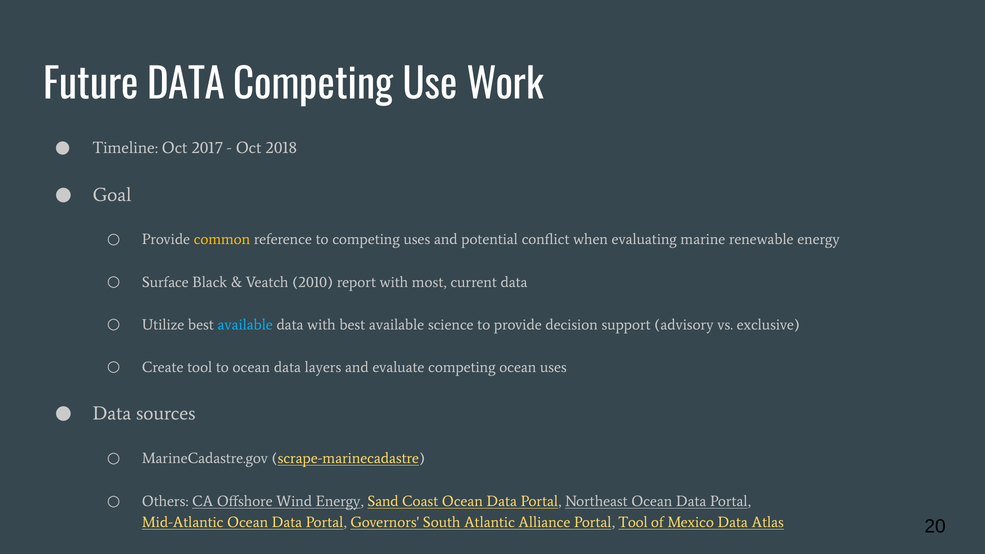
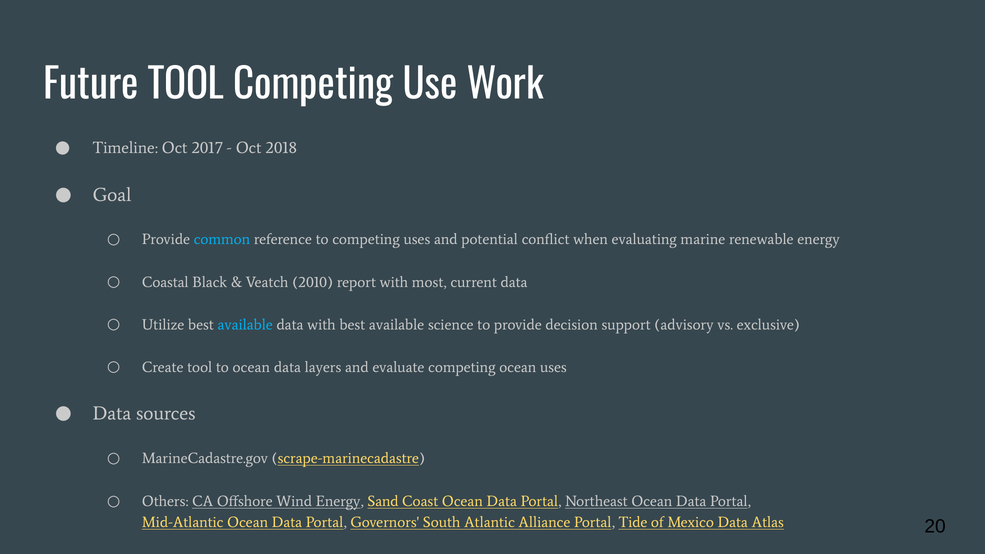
Future DATA: DATA -> TOOL
common colour: yellow -> light blue
Surface: Surface -> Coastal
Portal Tool: Tool -> Tide
